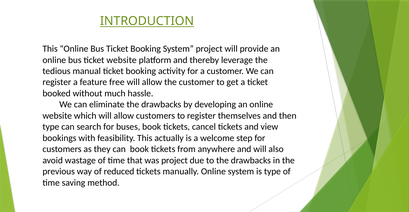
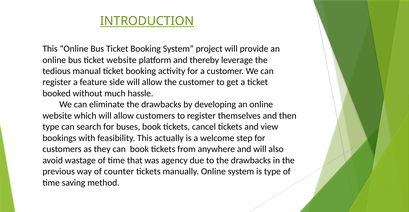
free: free -> side
was project: project -> agency
reduced: reduced -> counter
